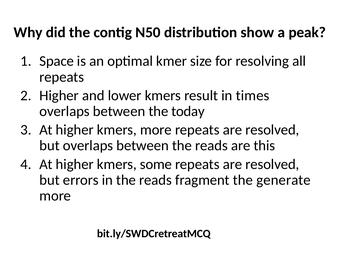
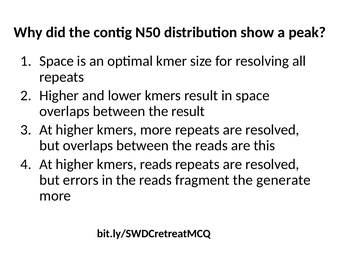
in times: times -> space
the today: today -> result
kmers some: some -> reads
